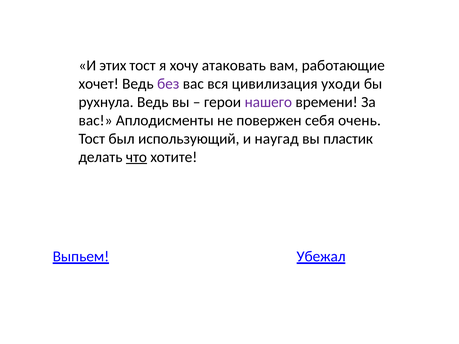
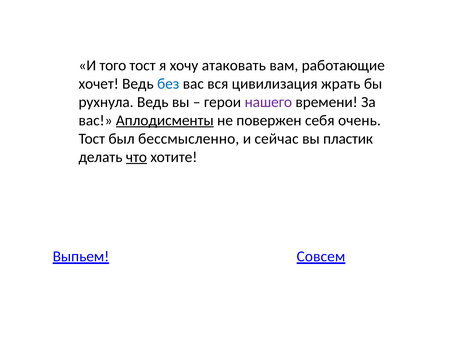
этих: этих -> того
без colour: purple -> blue
уходи: уходи -> жрать
Аплодисменты underline: none -> present
использующий: использующий -> бессмысленно
наугад: наугад -> сейчас
Убежал: Убежал -> Совсем
